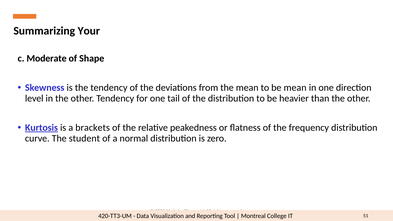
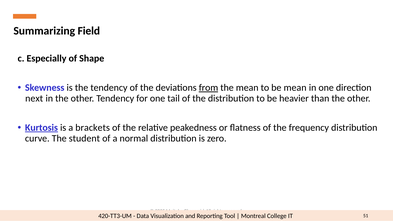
Your: Your -> Field
Moderate: Moderate -> Especially
from underline: none -> present
level: level -> next
